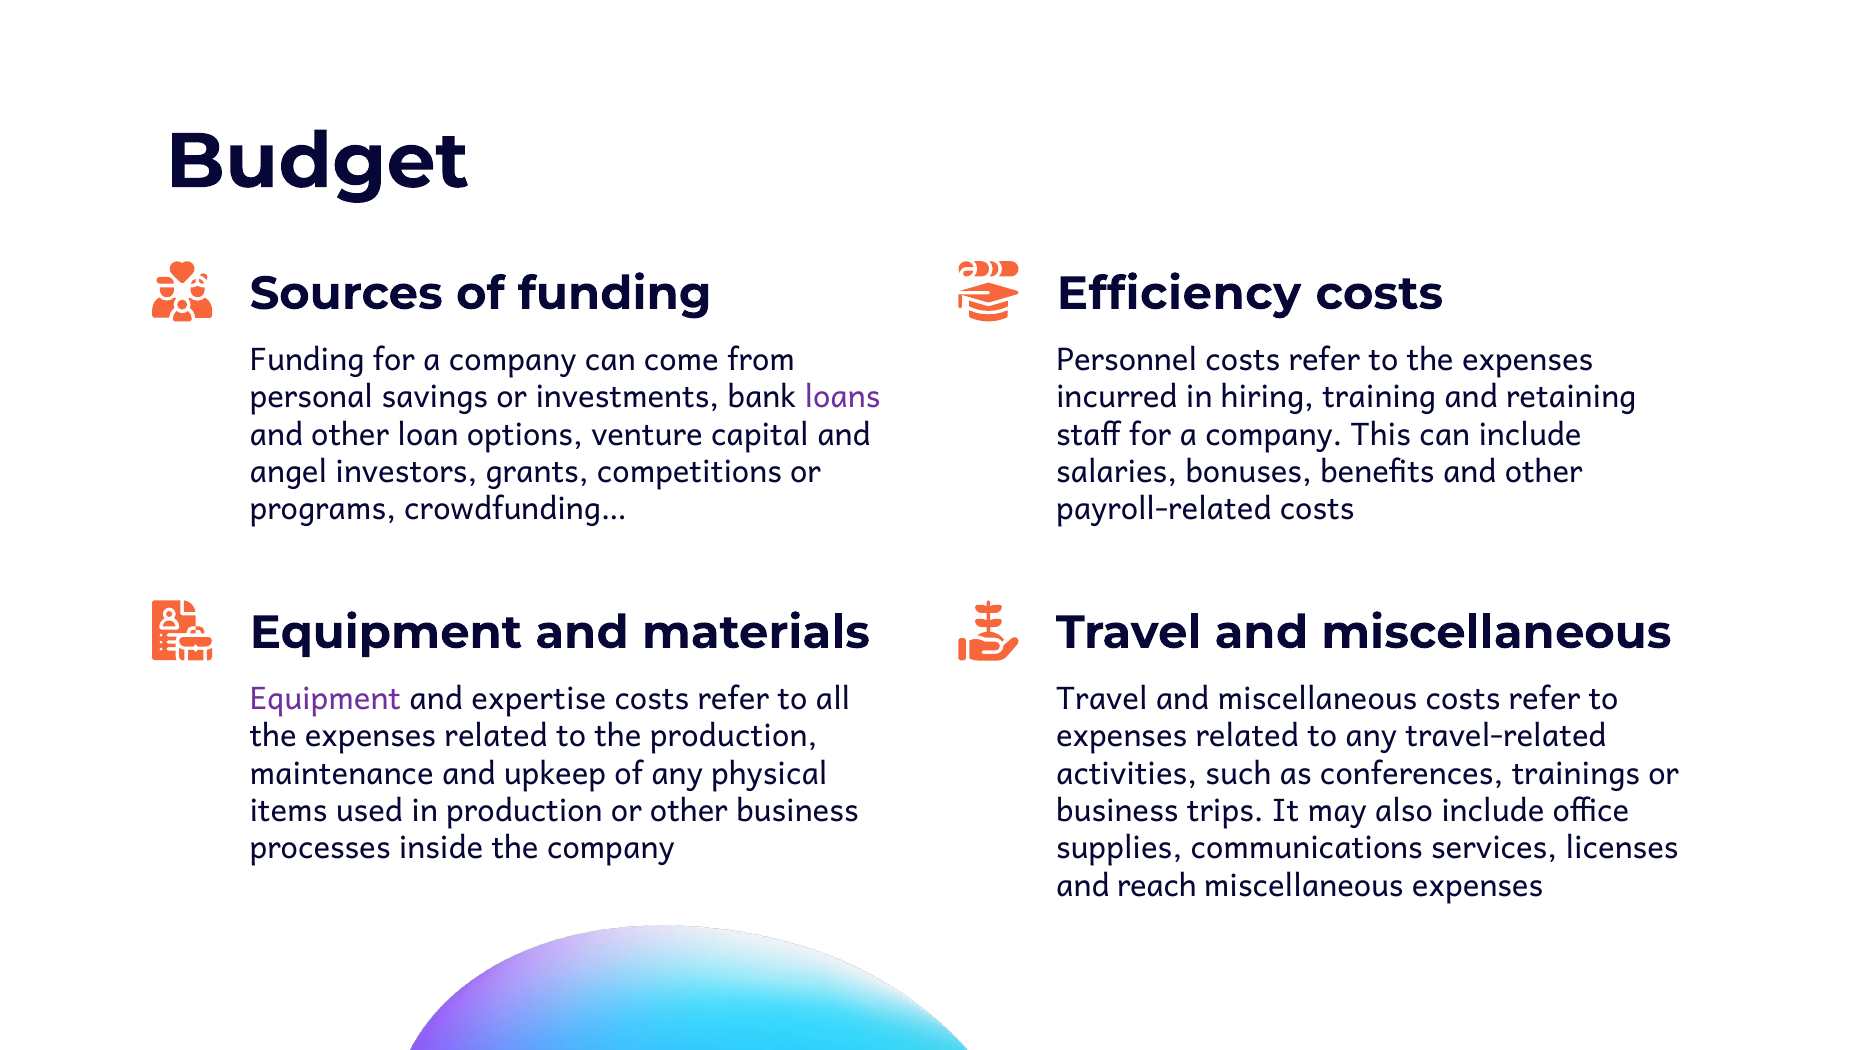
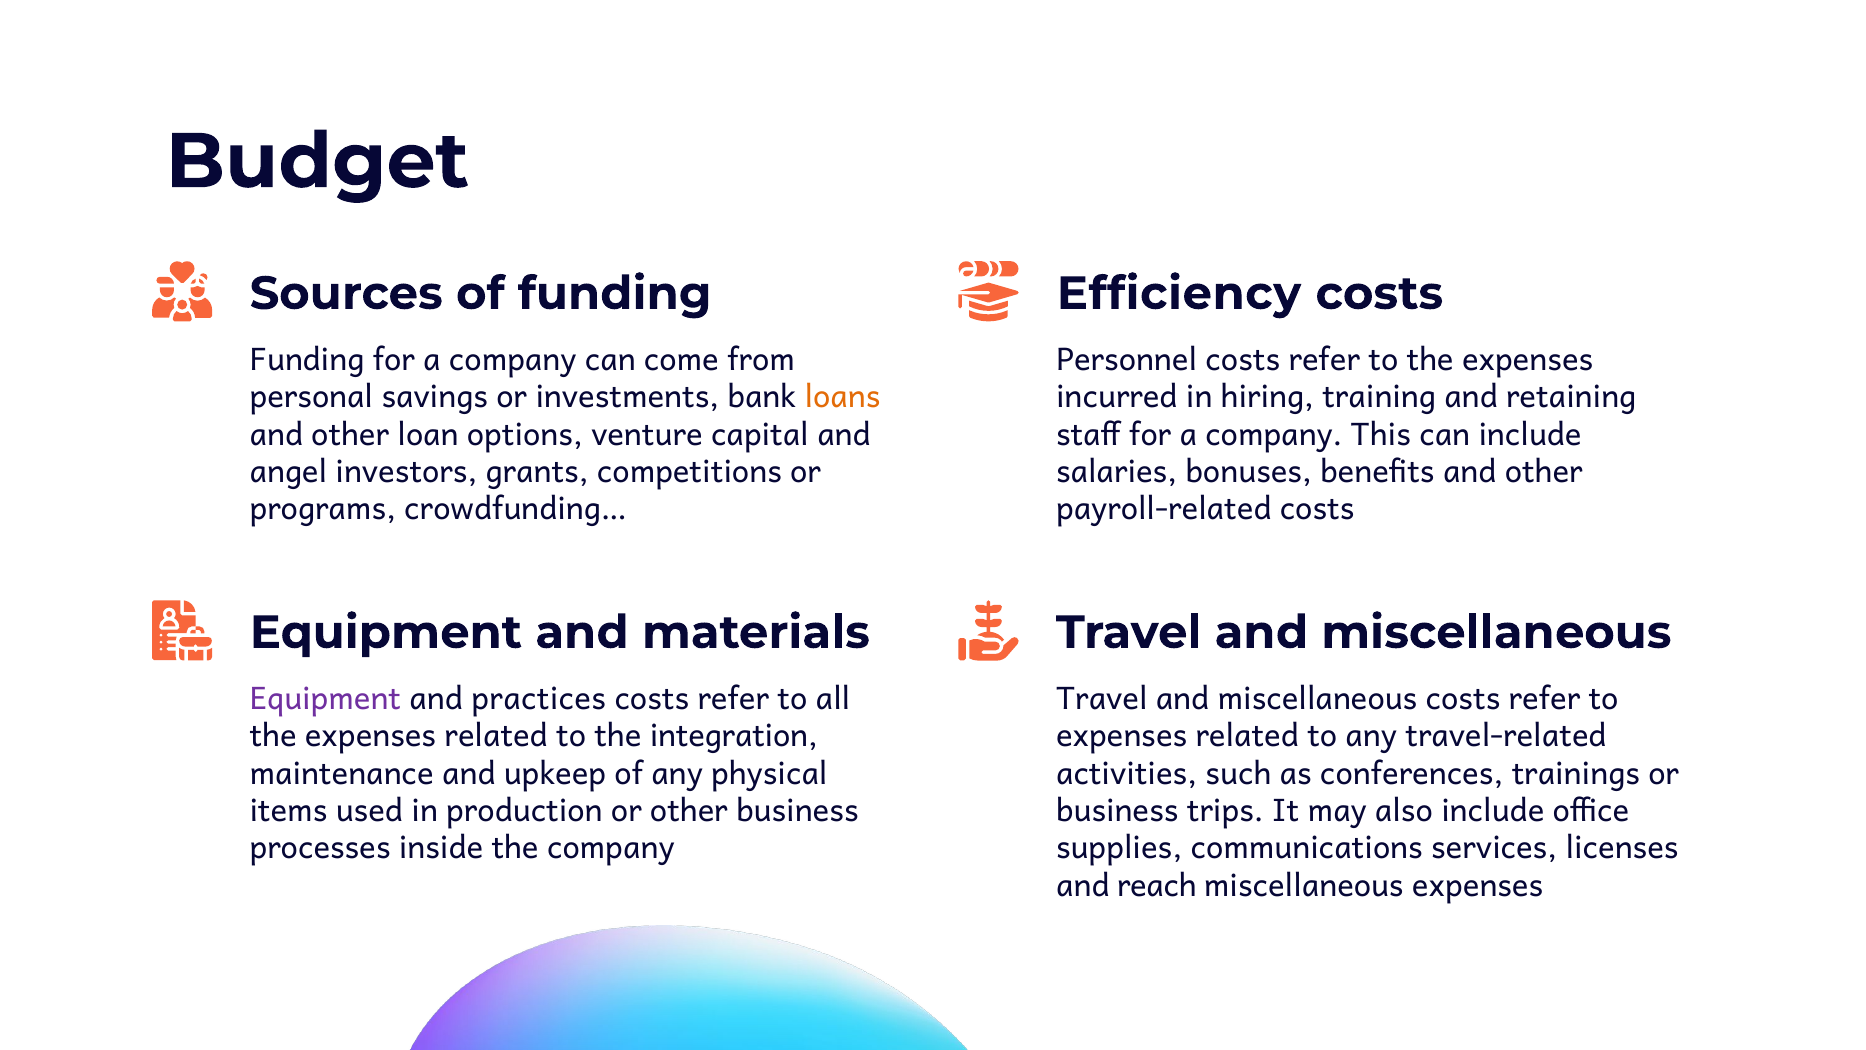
loans colour: purple -> orange
expertise: expertise -> practices
the production: production -> integration
